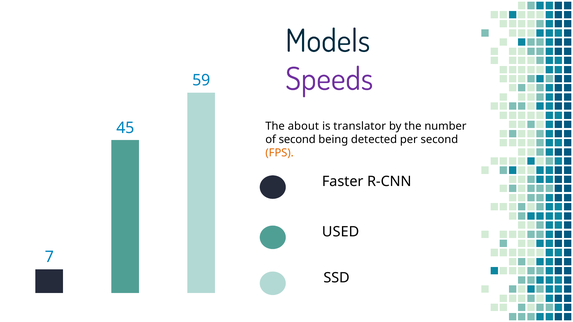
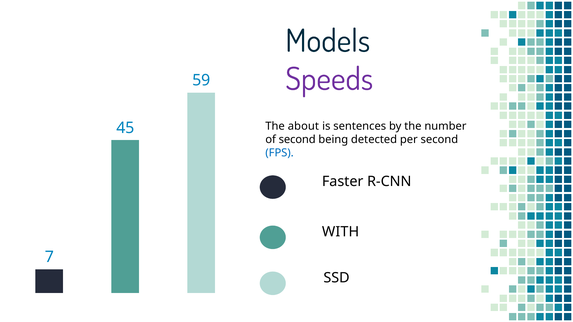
translator: translator -> sentences
FPS colour: orange -> blue
USED: USED -> WITH
